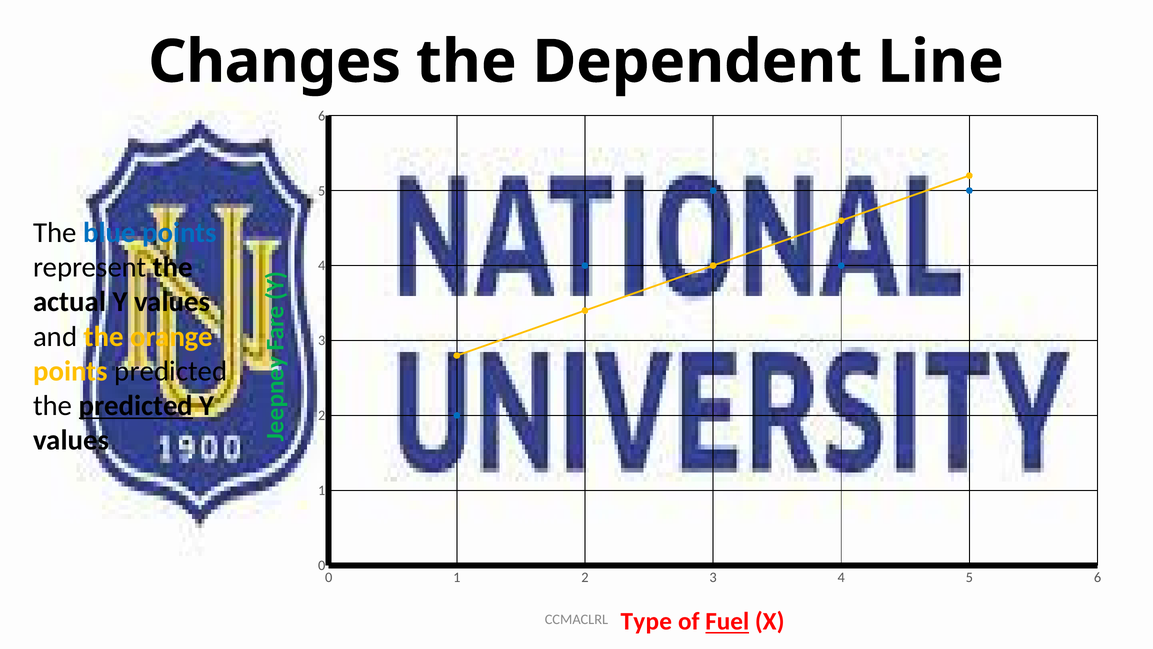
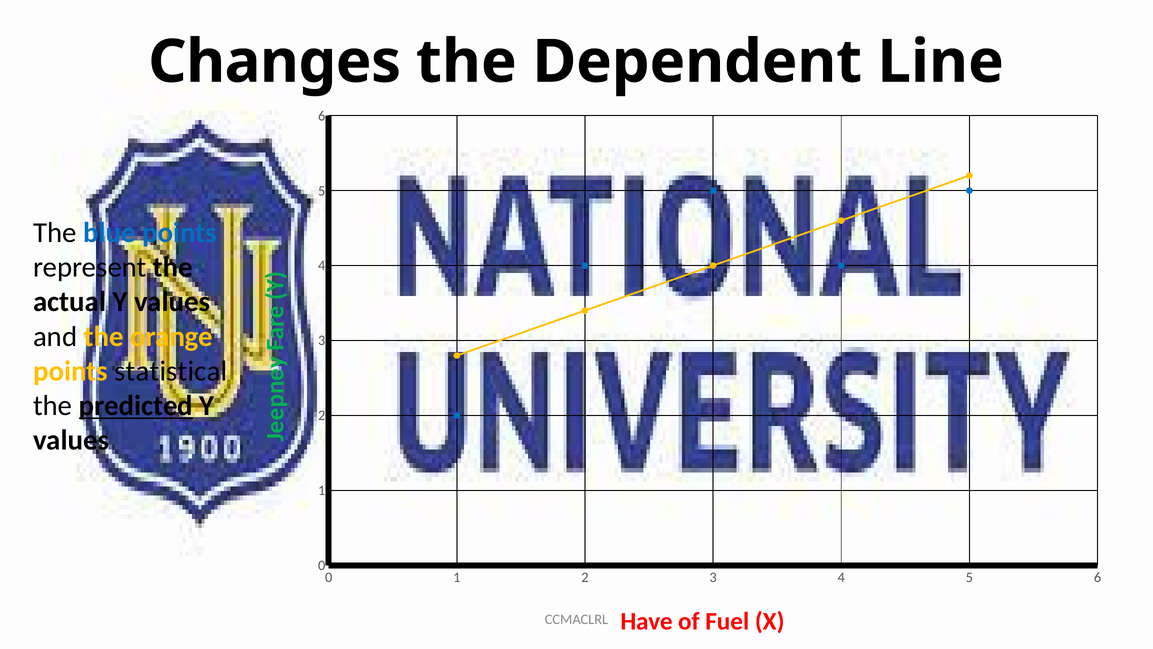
points predicted: predicted -> statistical
Type: Type -> Have
Fuel underline: present -> none
